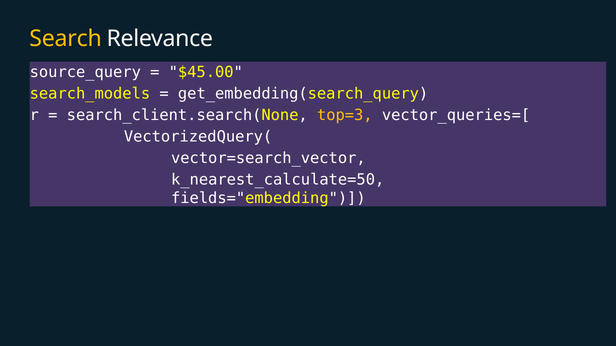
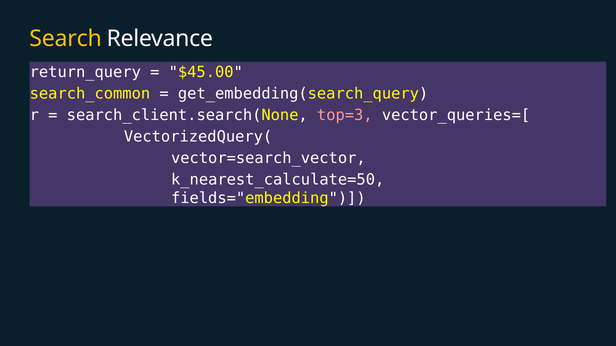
source_query: source_query -> return_query
search_models: search_models -> search_common
top=3 colour: yellow -> pink
